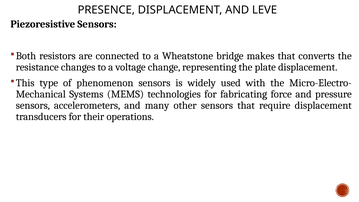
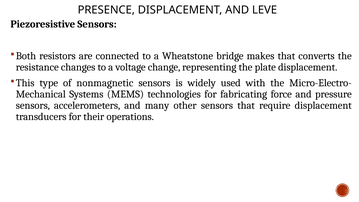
phenomenon: phenomenon -> nonmagnetic
